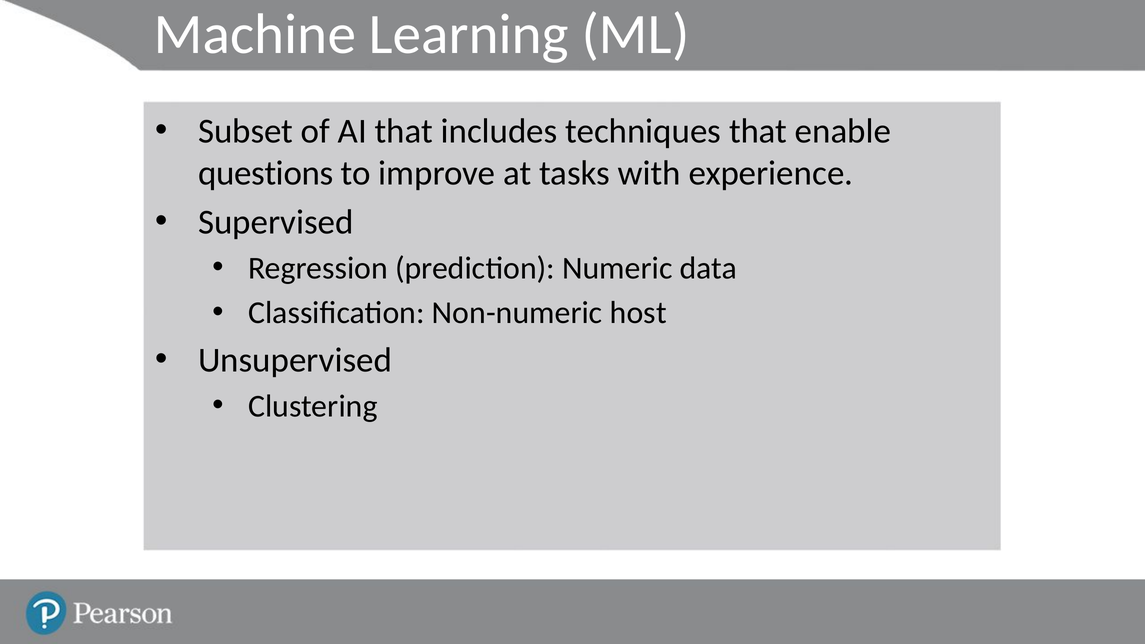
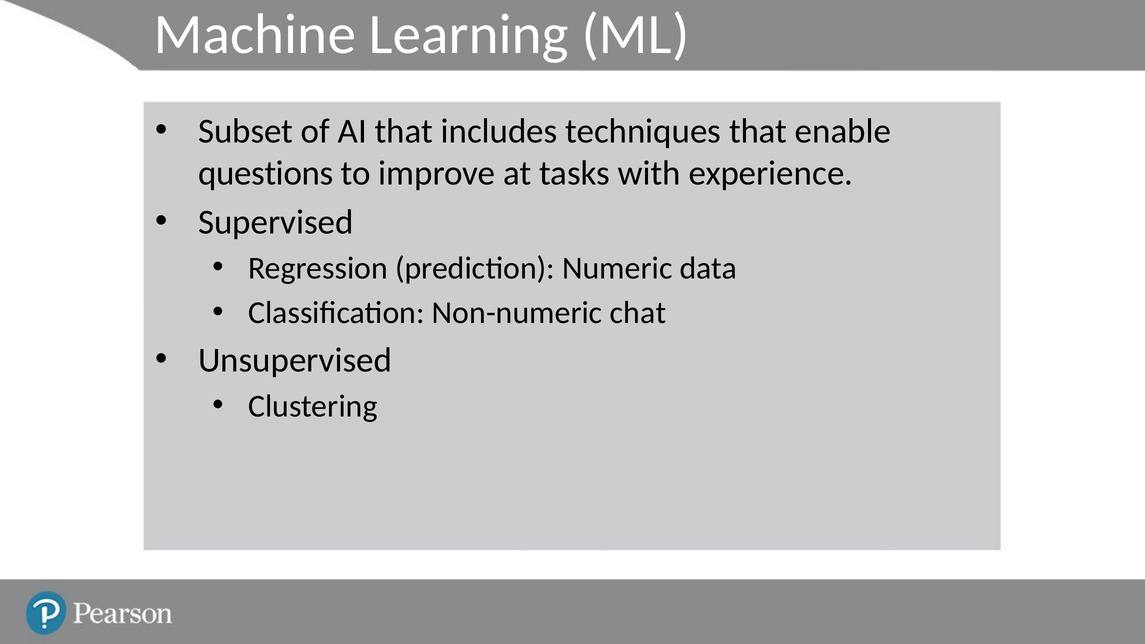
host: host -> chat
